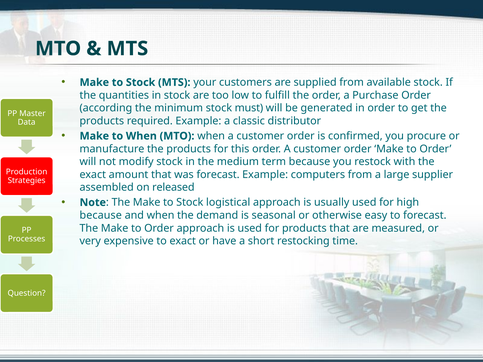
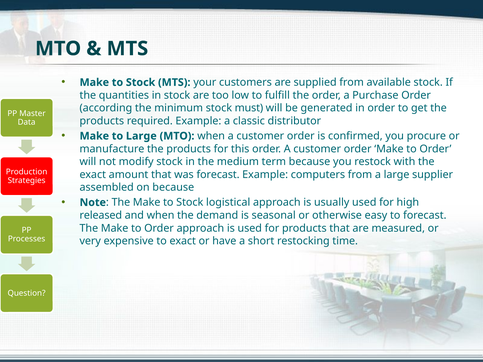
to When: When -> Large
on released: released -> because
because at (101, 215): because -> released
